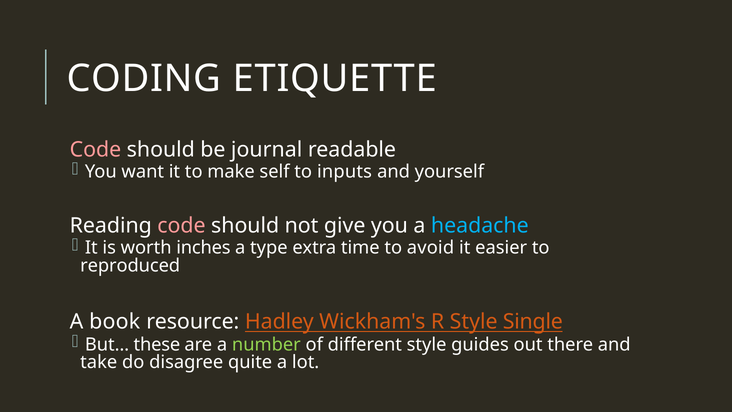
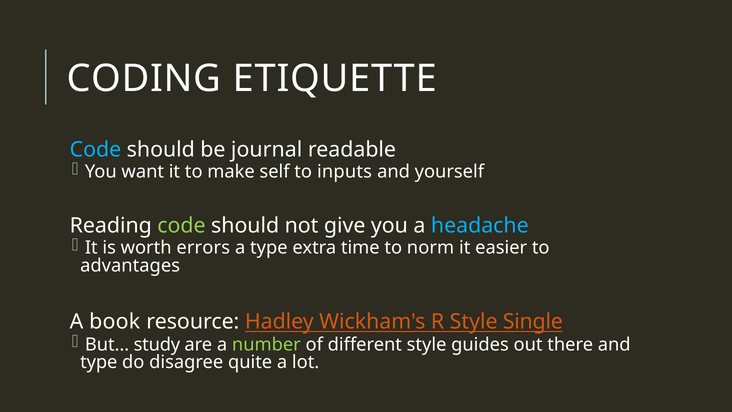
Code at (95, 150) colour: pink -> light blue
code at (181, 226) colour: pink -> light green
inches: inches -> errors
avoid: avoid -> norm
reproduced: reproduced -> advantages
these: these -> study
take at (99, 362): take -> type
